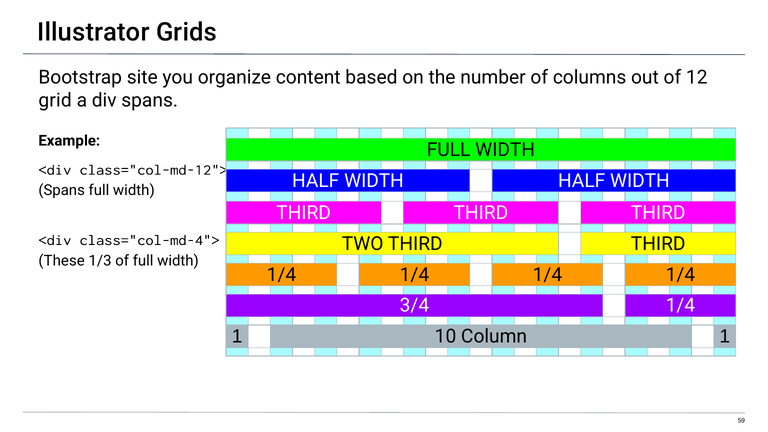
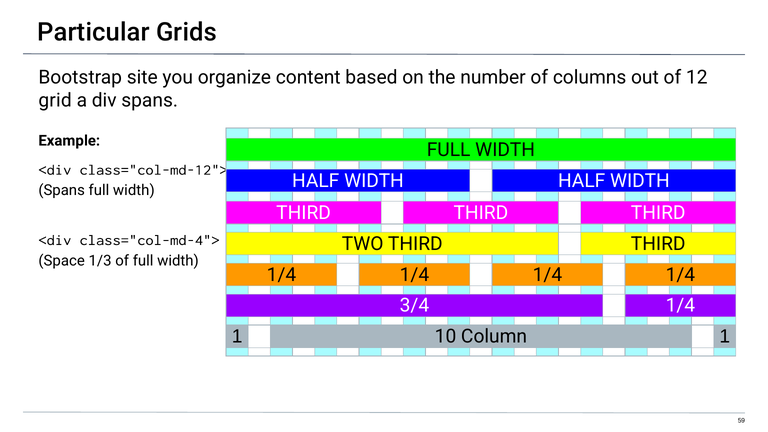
Illustrator: Illustrator -> Particular
These: These -> Space
